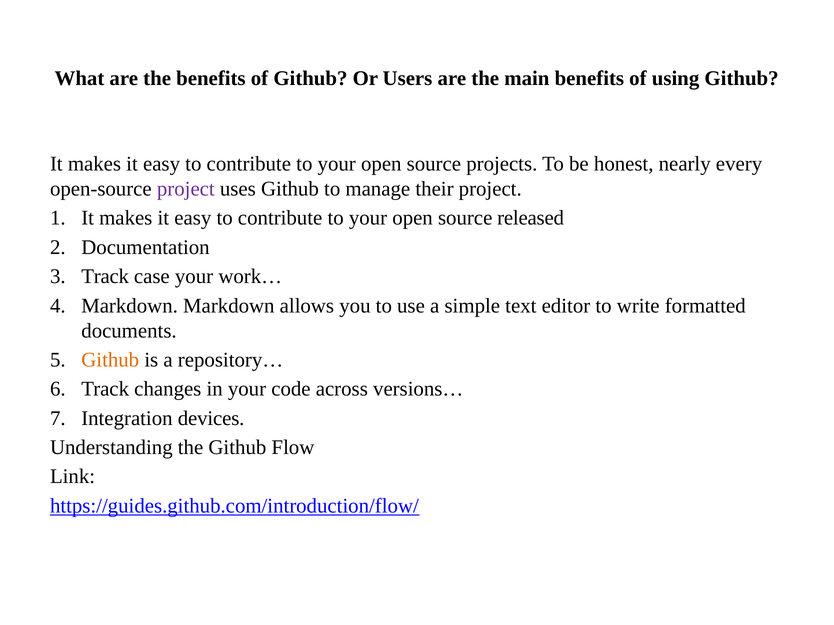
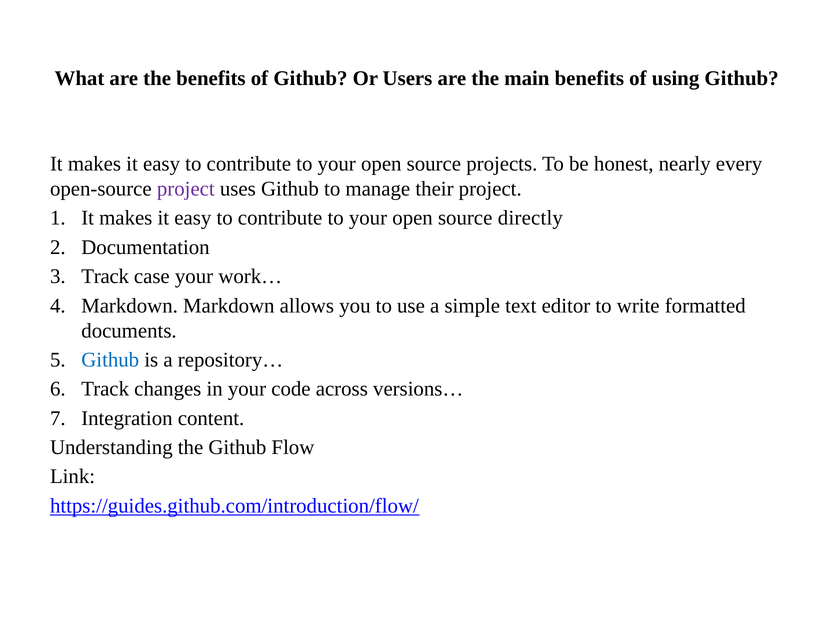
released: released -> directly
Github at (110, 360) colour: orange -> blue
devices: devices -> content
